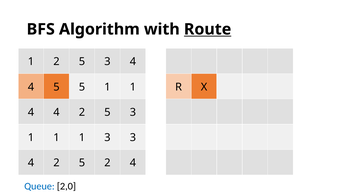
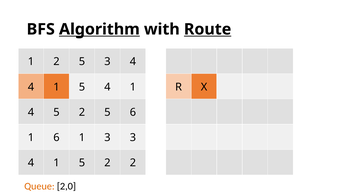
Algorithm underline: none -> present
5 at (56, 87): 5 -> 1
5 1: 1 -> 4
4 at (56, 112): 4 -> 5
3 at (133, 112): 3 -> 6
1 at (56, 138): 1 -> 6
2 at (56, 163): 2 -> 1
2 4: 4 -> 2
Queue colour: blue -> orange
